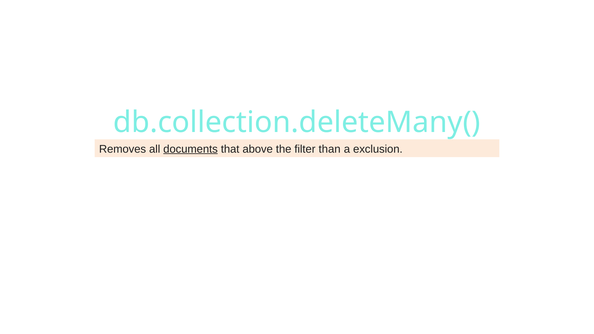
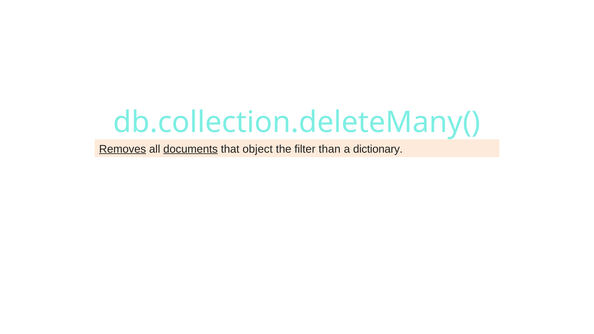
Removes underline: none -> present
above: above -> object
exclusion: exclusion -> dictionary
